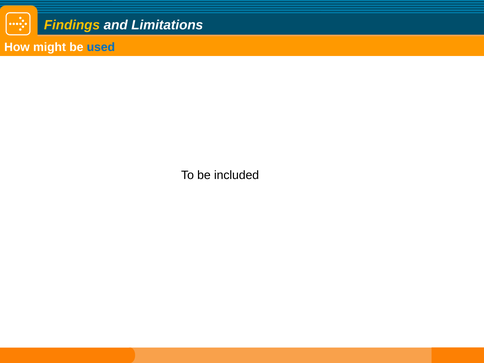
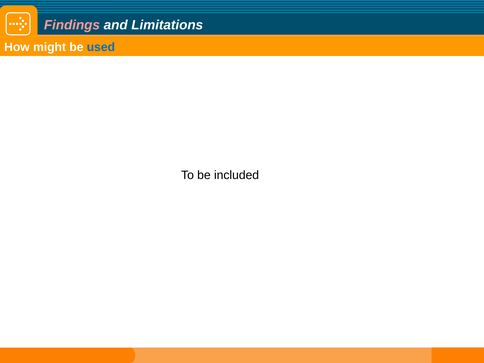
Findings colour: yellow -> pink
